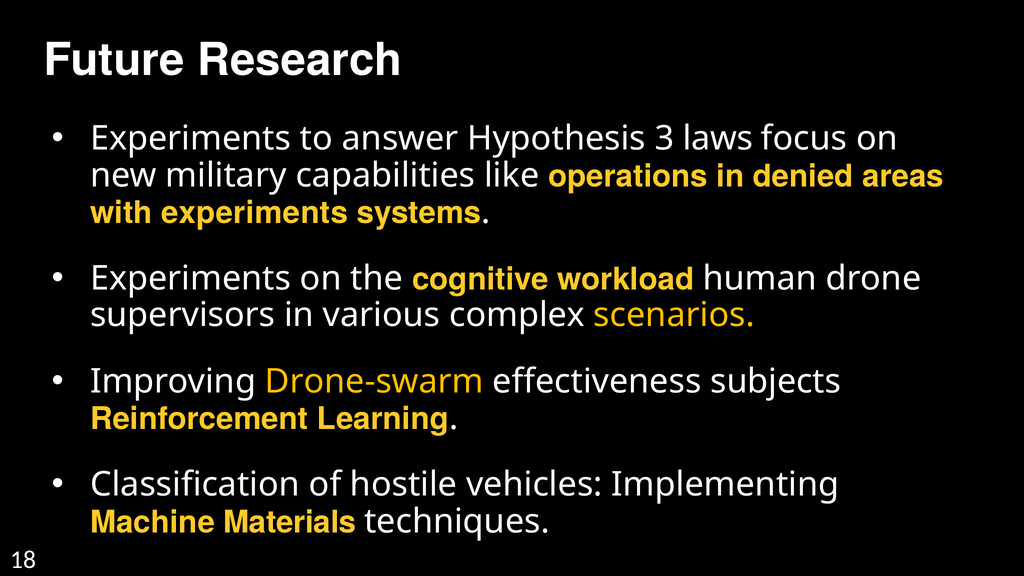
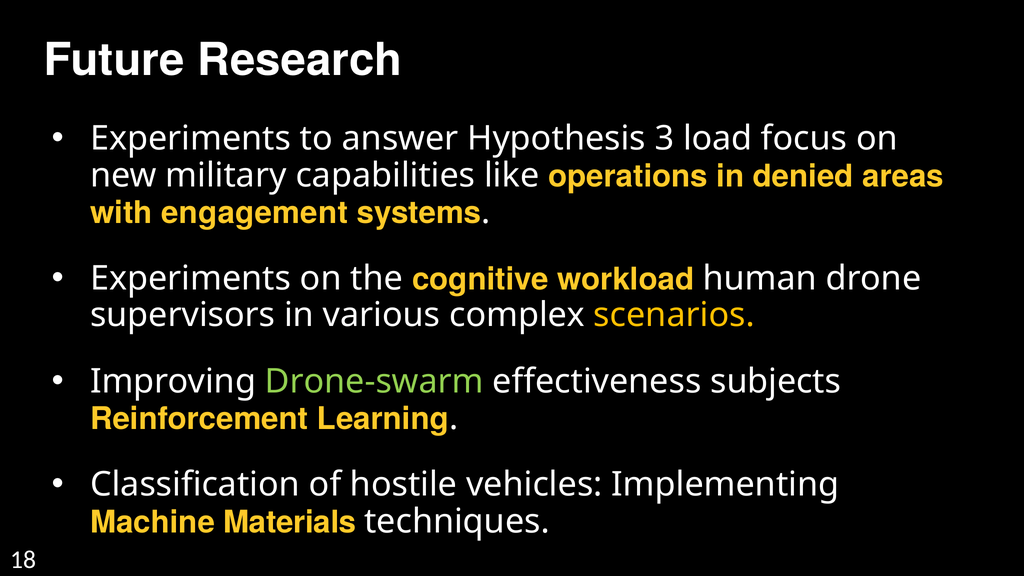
laws: laws -> load
with experiments: experiments -> engagement
Drone-swarm colour: yellow -> light green
